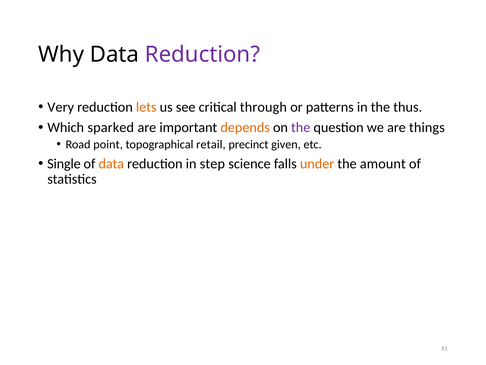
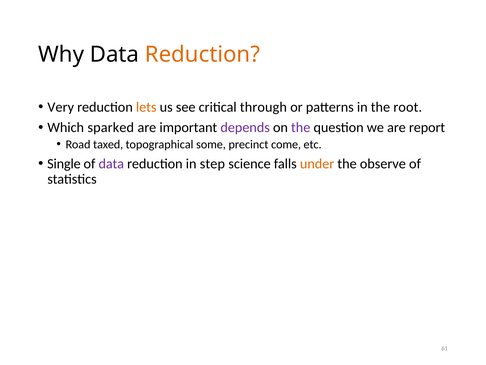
Reduction at (202, 54) colour: purple -> orange
thus: thus -> root
depends colour: orange -> purple
things: things -> report
point: point -> taxed
retail: retail -> some
given: given -> come
data at (111, 163) colour: orange -> purple
amount: amount -> observe
